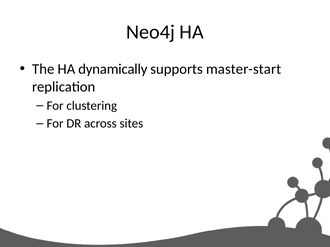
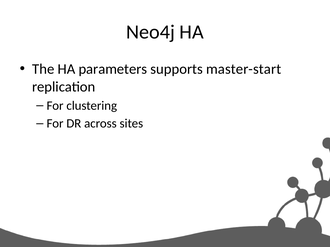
dynamically: dynamically -> parameters
